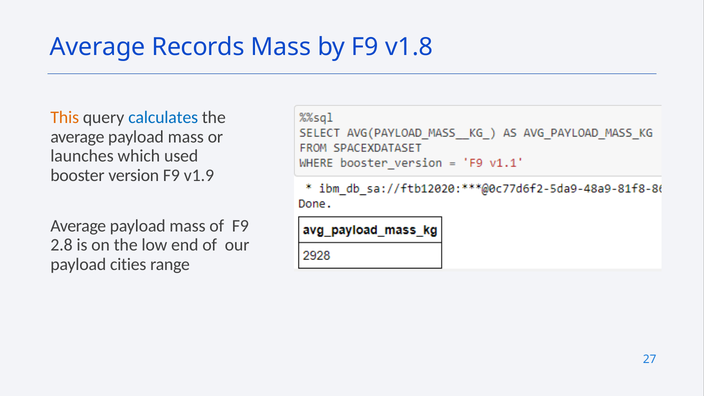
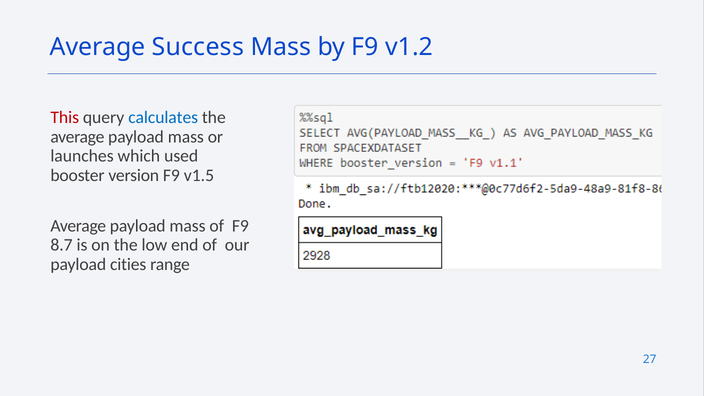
Records: Records -> Success
v1.8: v1.8 -> v1.2
This colour: orange -> red
v1.9: v1.9 -> v1.5
2.8: 2.8 -> 8.7
